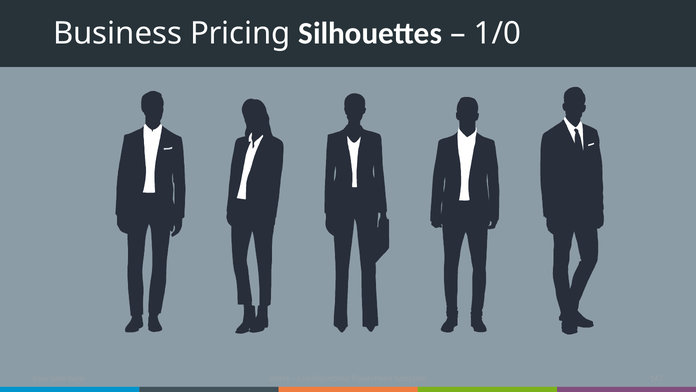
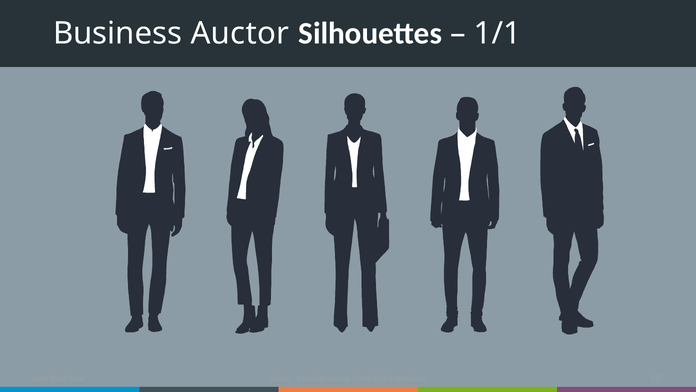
Pricing: Pricing -> Auctor
1/0: 1/0 -> 1/1
